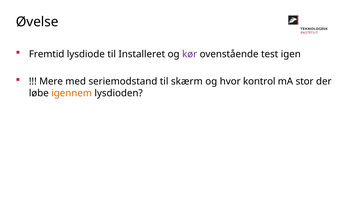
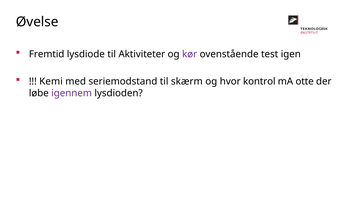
Installeret: Installeret -> Aktiviteter
Mere: Mere -> Kemi
stor: stor -> otte
igennem colour: orange -> purple
